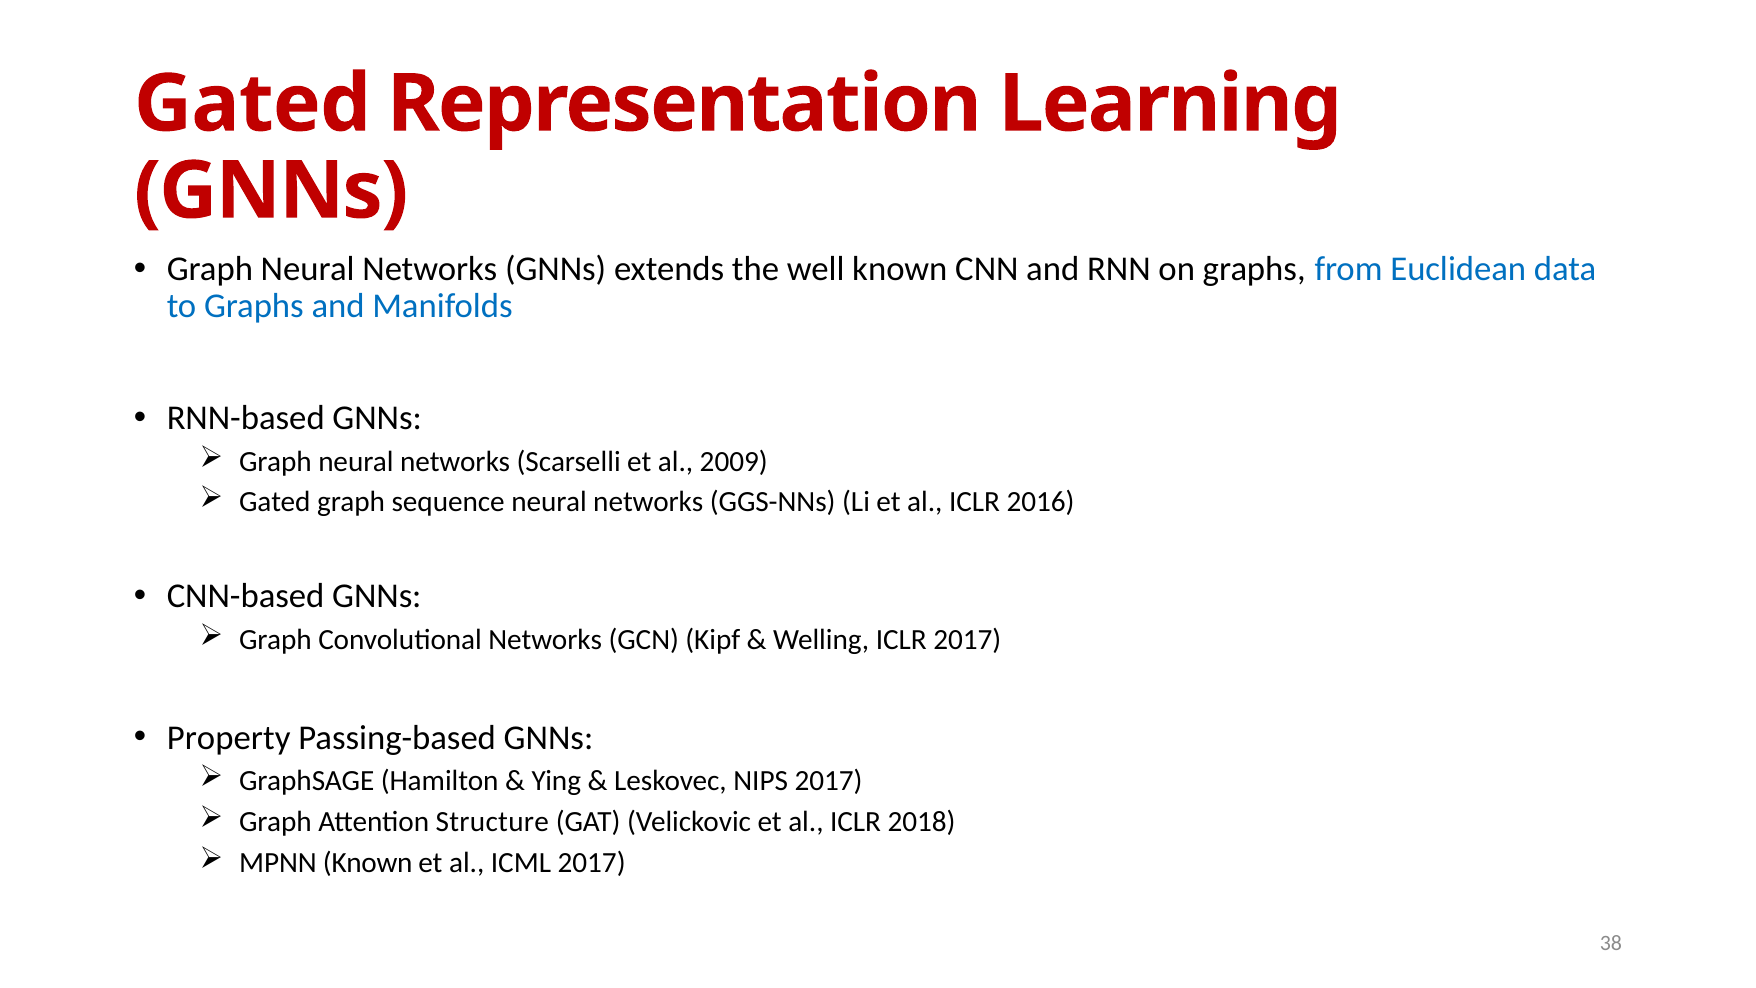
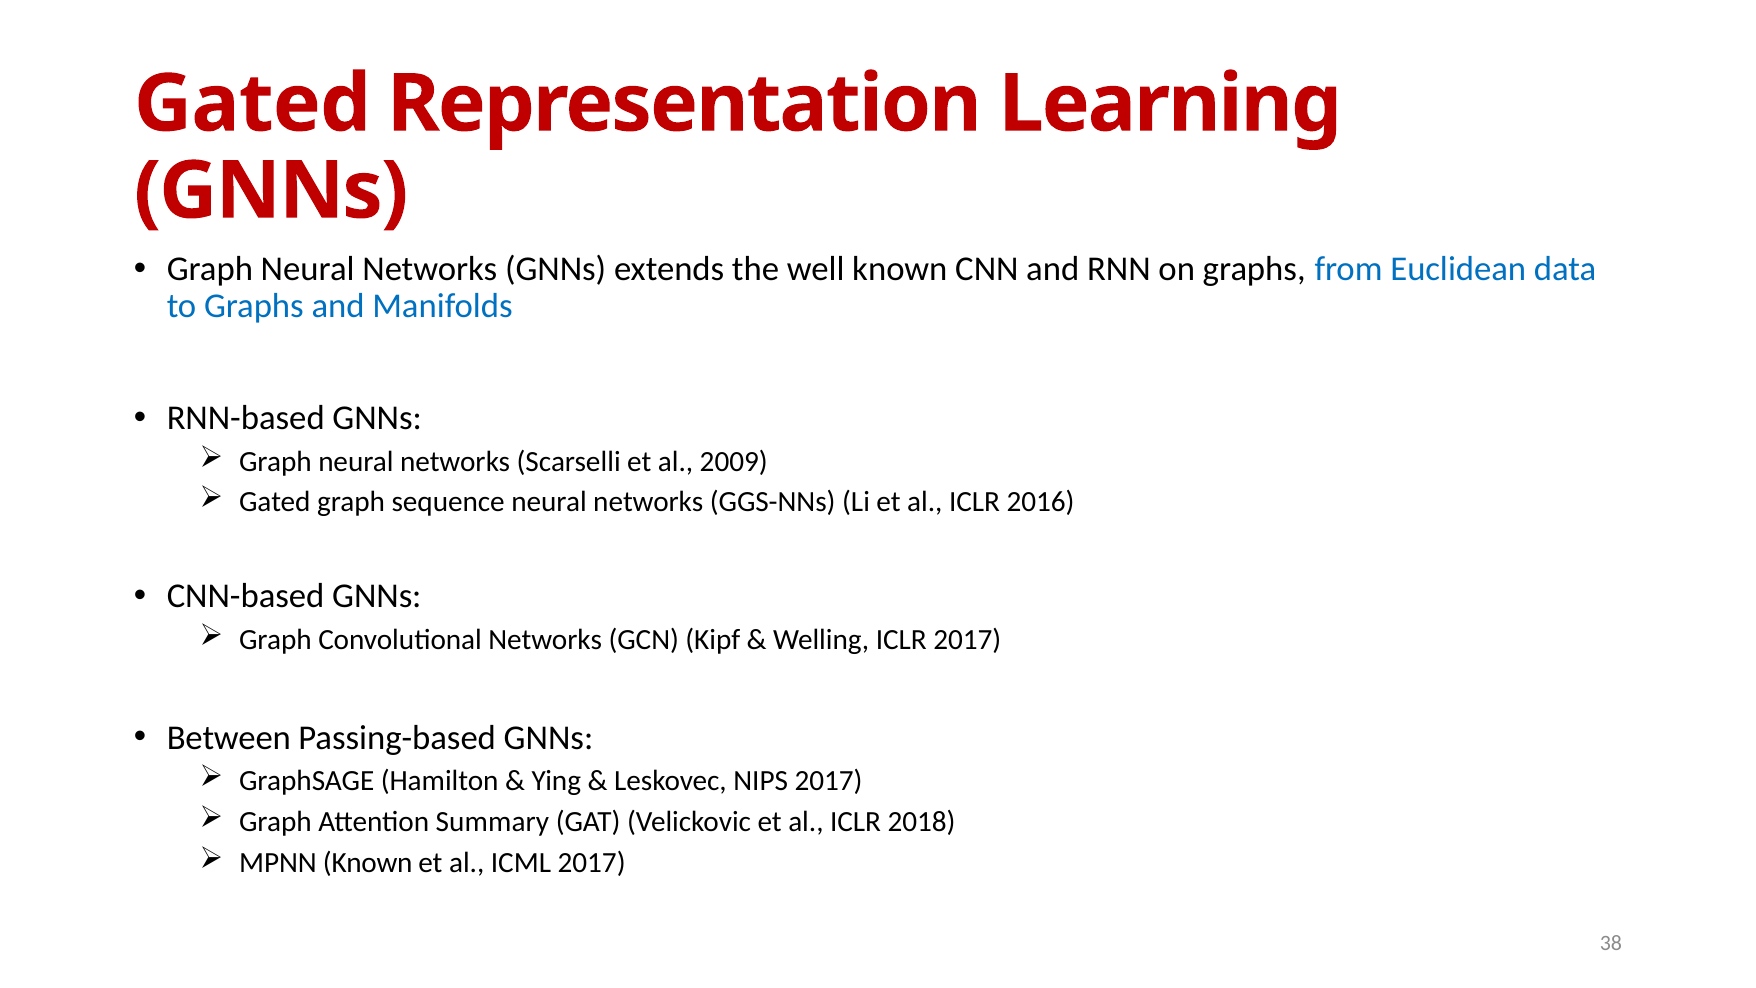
Property: Property -> Between
Structure: Structure -> Summary
